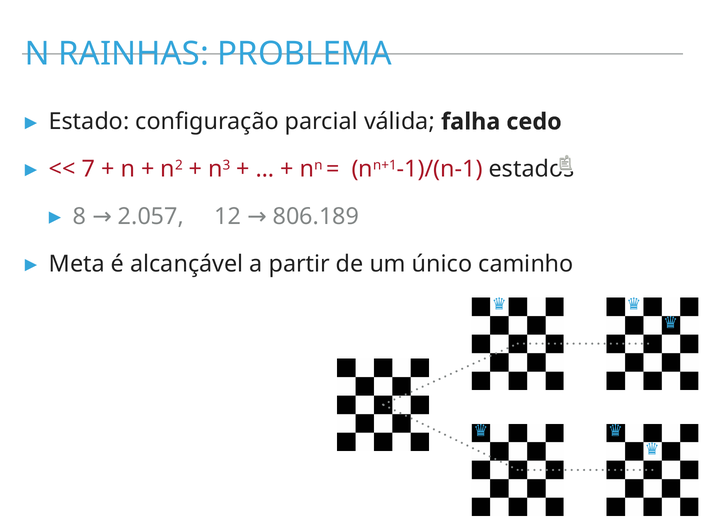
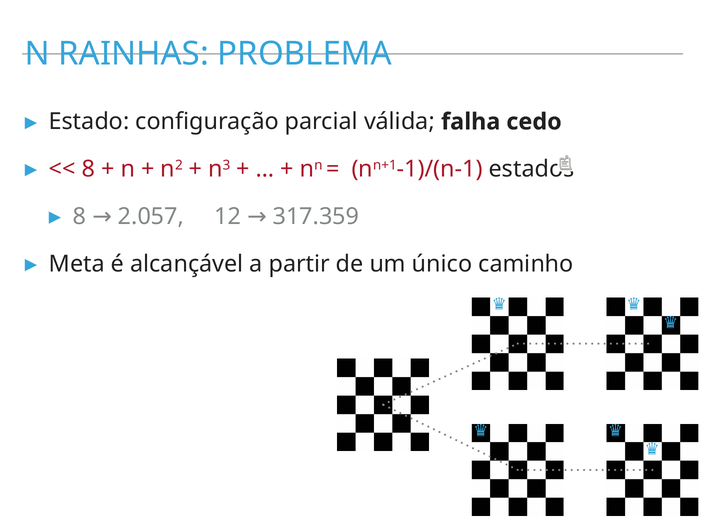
7 at (88, 169): 7 -> 8
806.189: 806.189 -> 317.359
